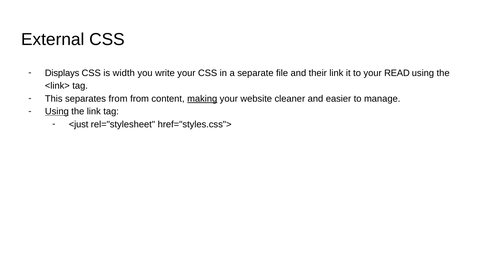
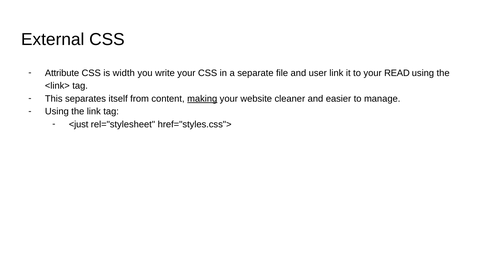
Displays: Displays -> Attribute
their: their -> user
separates from: from -> itself
Using at (57, 112) underline: present -> none
